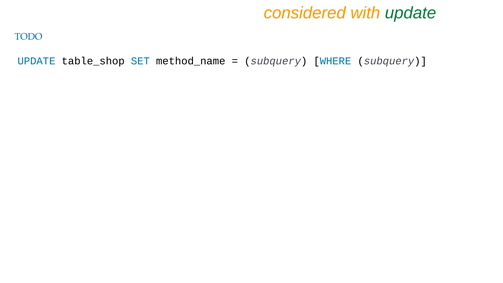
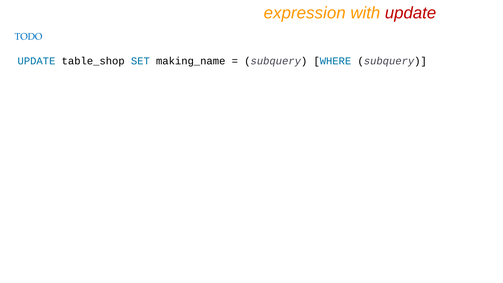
considered: considered -> expression
update at (411, 13) colour: green -> red
method_name: method_name -> making_name
